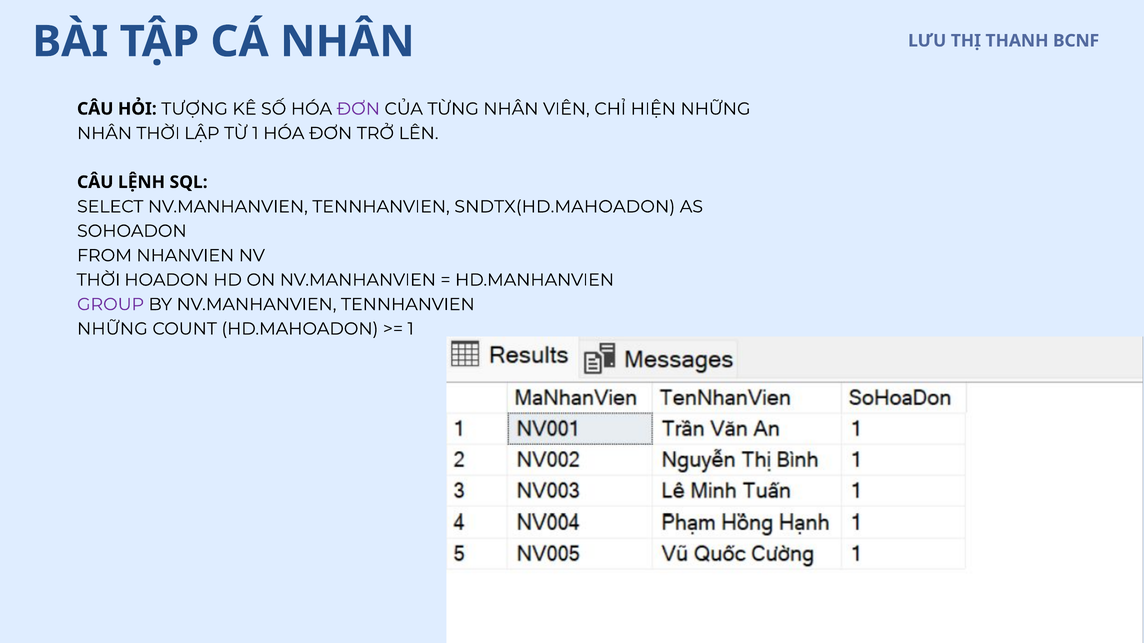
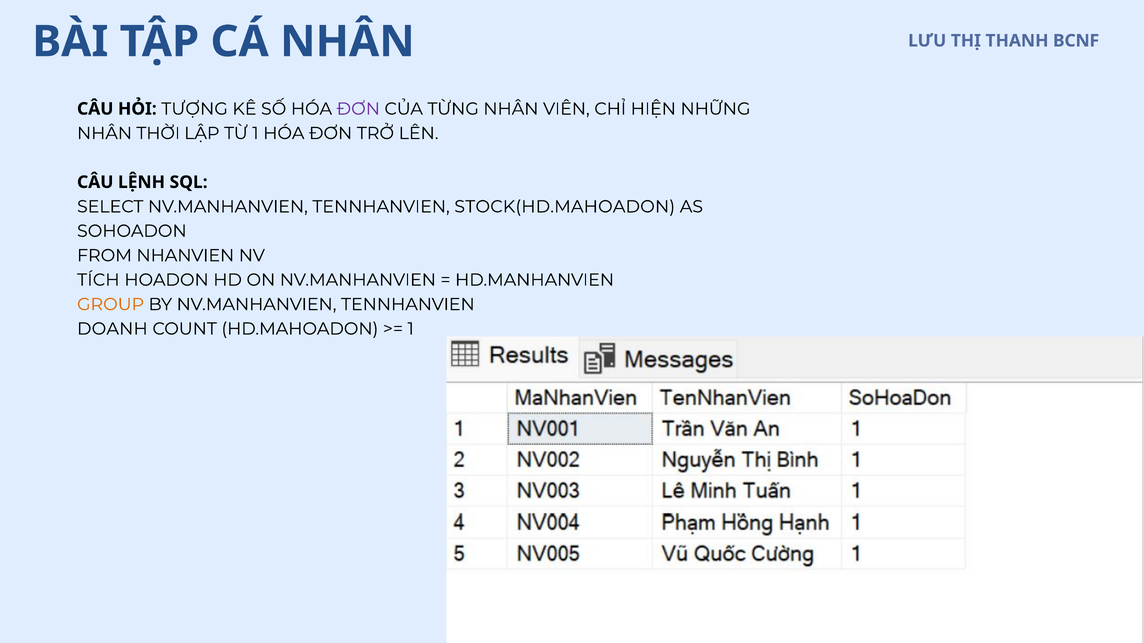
SNDTX(HD.MAHOADON: SNDTX(HD.MAHOADON -> STOCK(HD.MAHOADON
THỜI at (98, 280): THỜI -> TÍCH
GROUP colour: purple -> orange
NHỮNG at (112, 329): NHỮNG -> DOANH
